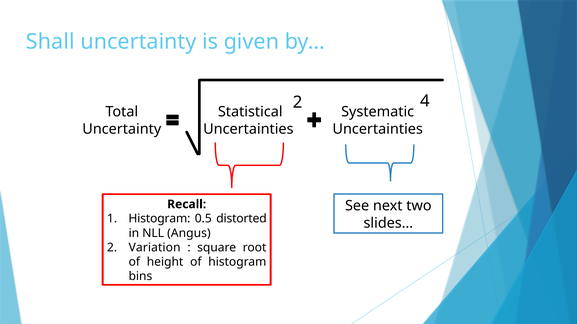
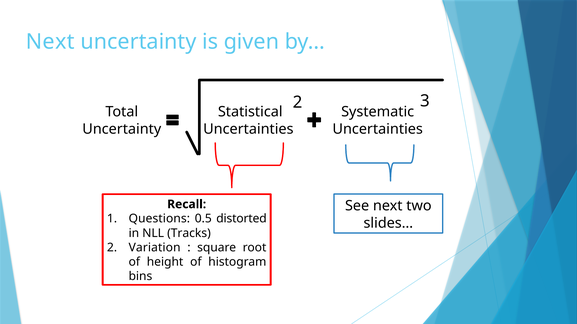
Shall at (50, 42): Shall -> Next
4: 4 -> 3
Histogram at (159, 219): Histogram -> Questions
Angus: Angus -> Tracks
